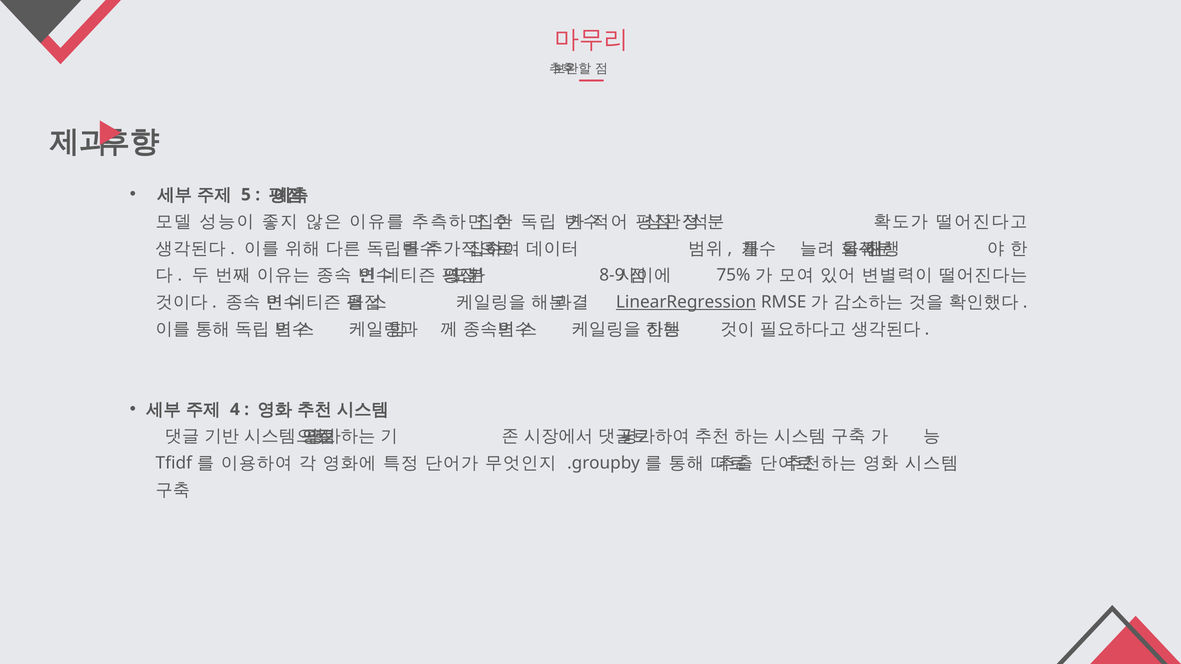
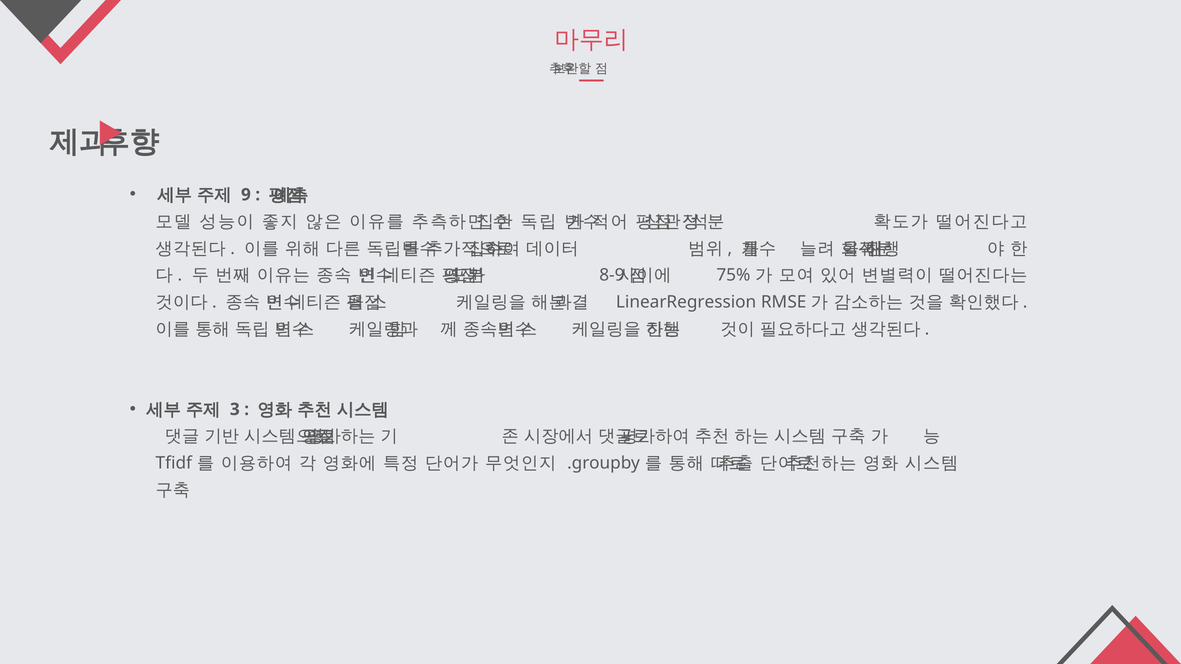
5: 5 -> 9
LinearRegression underline: present -> none
4: 4 -> 3
